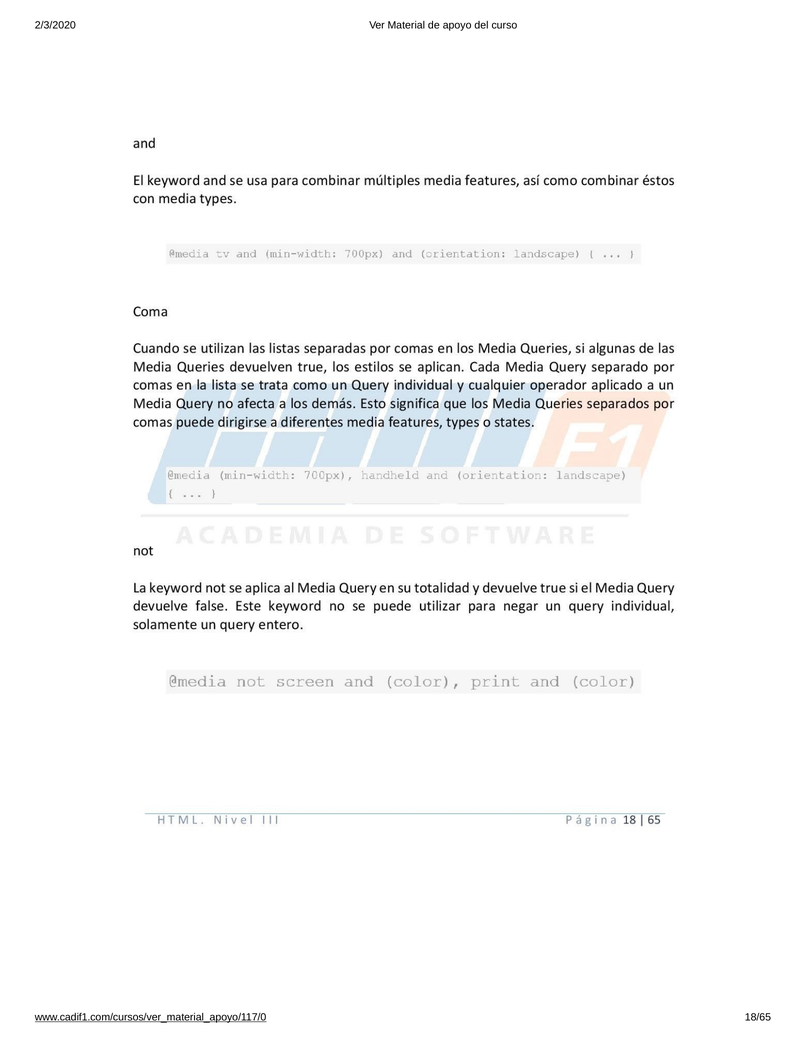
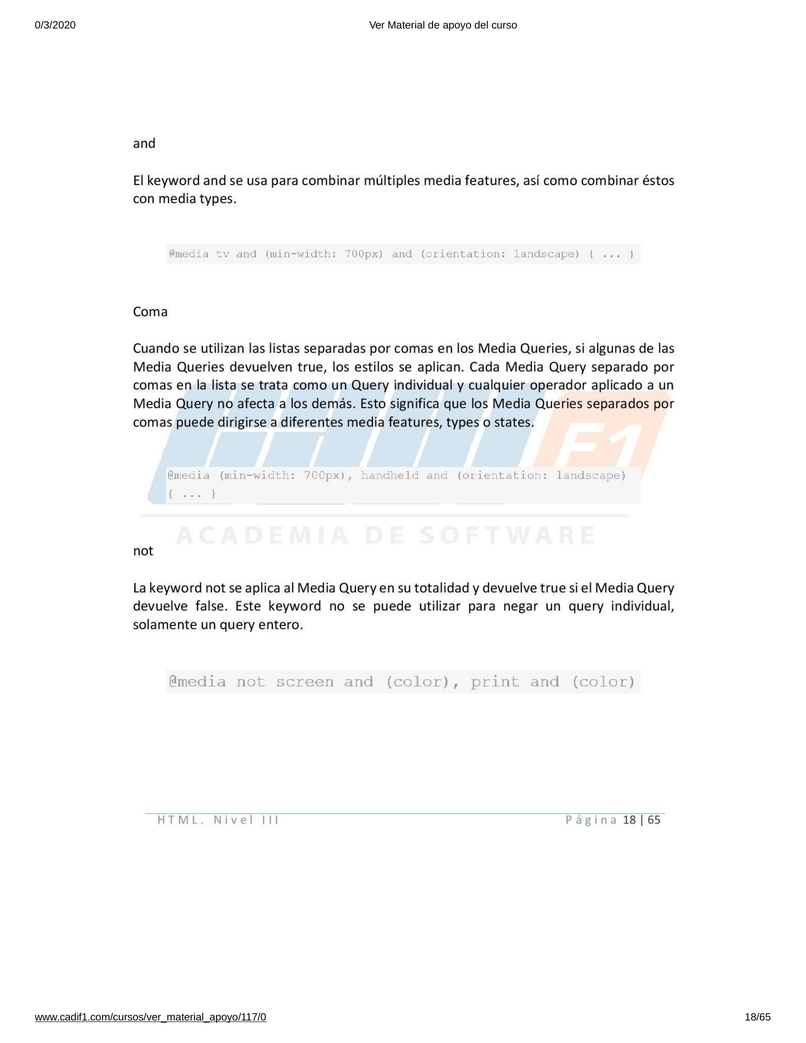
2/3/2020: 2/3/2020 -> 0/3/2020
